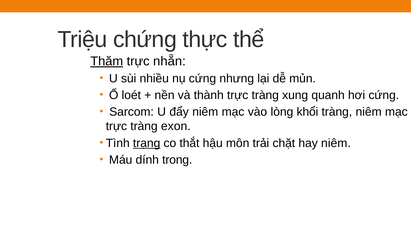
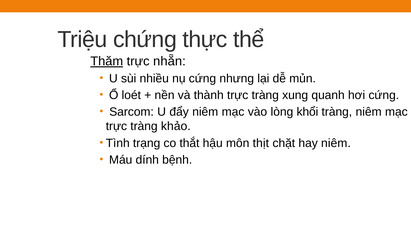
exon: exon -> khảo
trạng underline: present -> none
trải: trải -> thịt
trong: trong -> bệnh
